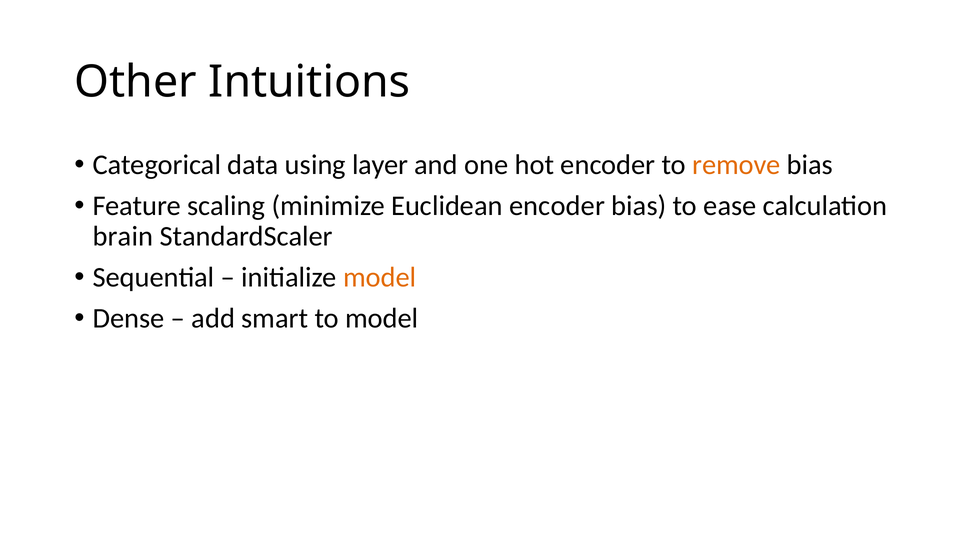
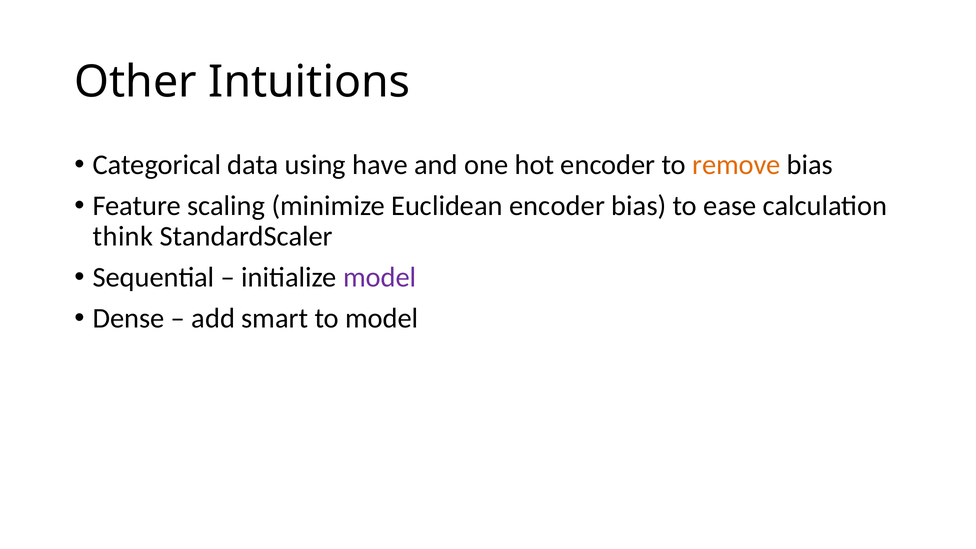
layer: layer -> have
brain: brain -> think
model at (380, 277) colour: orange -> purple
